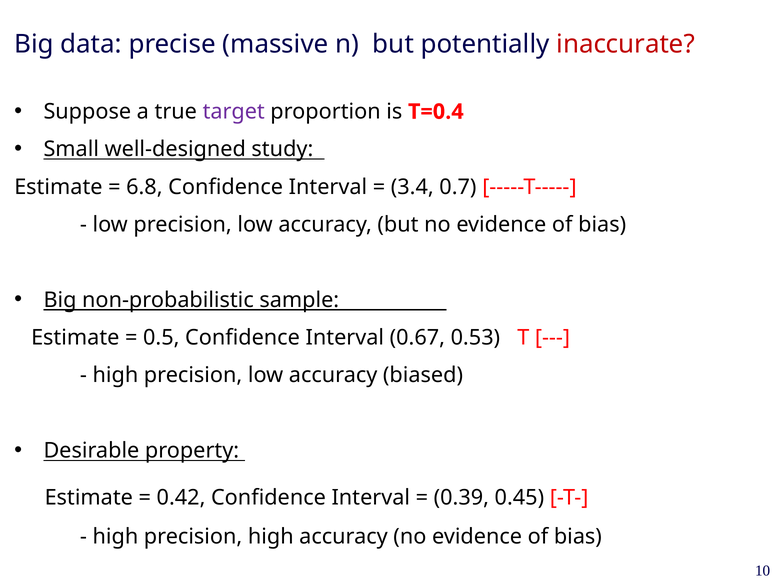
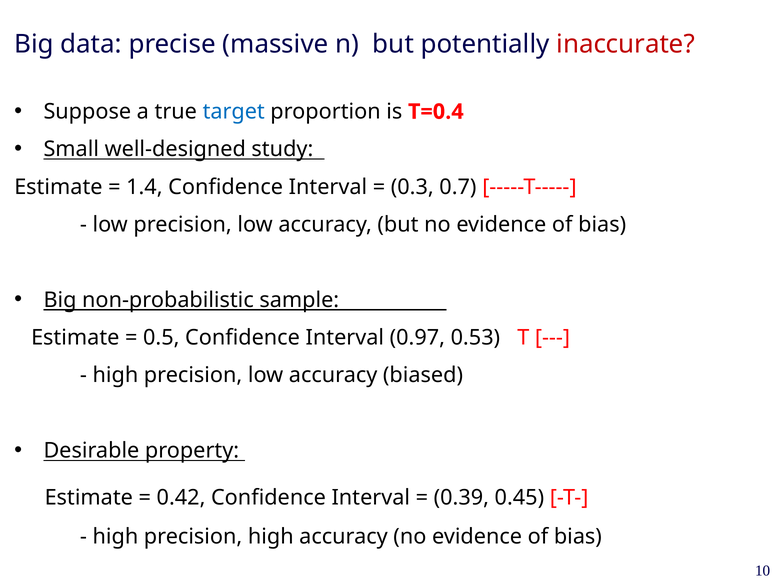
target colour: purple -> blue
6.8: 6.8 -> 1.4
3.4: 3.4 -> 0.3
0.67: 0.67 -> 0.97
